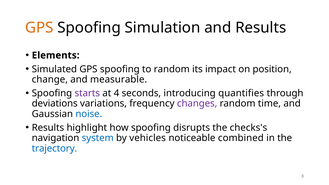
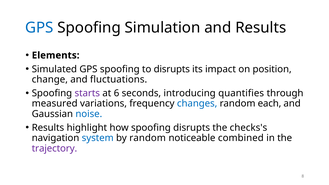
GPS at (39, 28) colour: orange -> blue
to random: random -> disrupts
measurable: measurable -> fluctuations
4: 4 -> 6
deviations: deviations -> measured
changes colour: purple -> blue
time: time -> each
by vehicles: vehicles -> random
trajectory colour: blue -> purple
